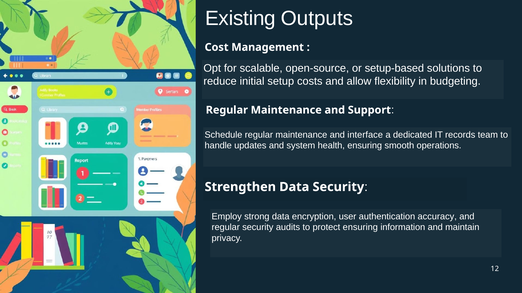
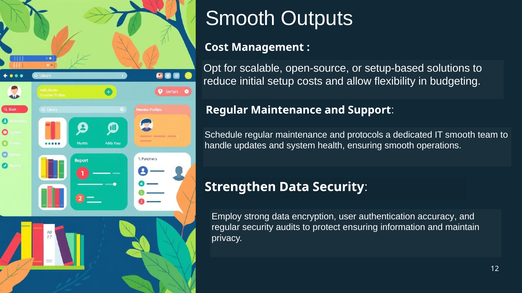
Existing at (240, 18): Existing -> Smooth
interface: interface -> protocols
IT records: records -> smooth
